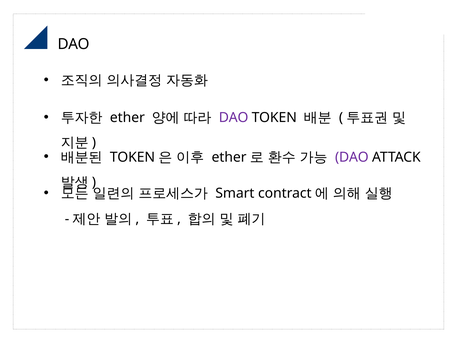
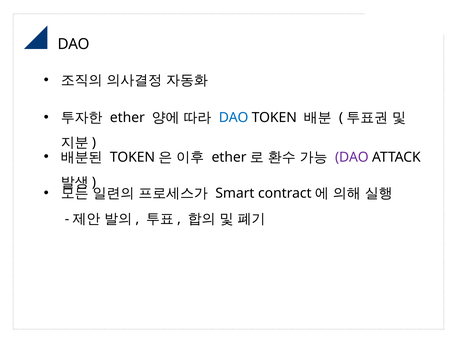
DAO at (234, 118) colour: purple -> blue
